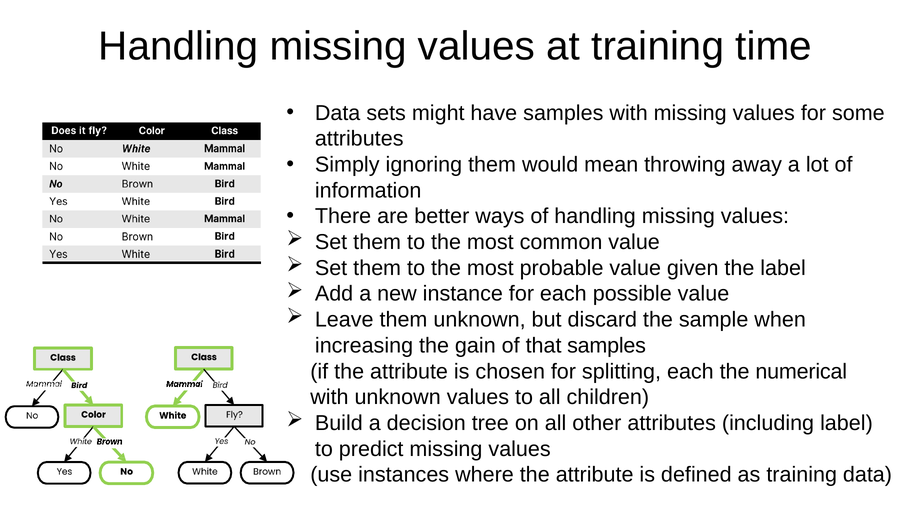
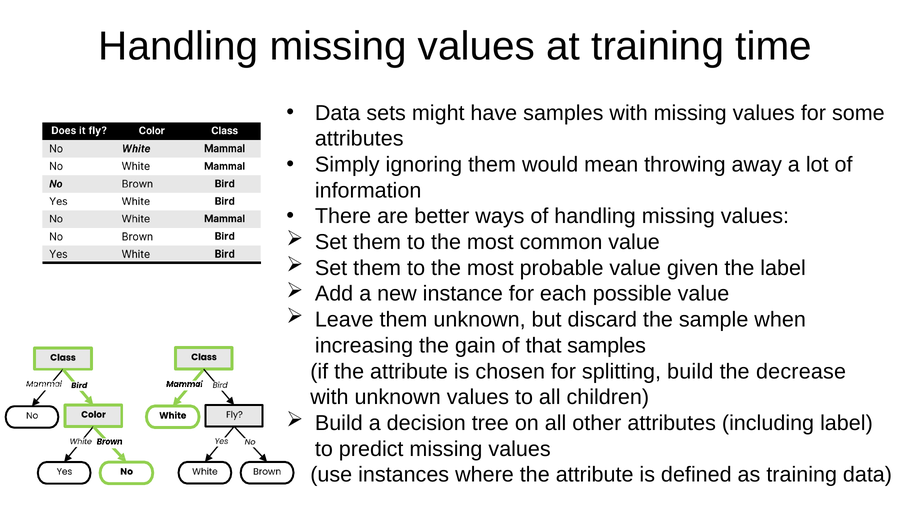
splitting each: each -> build
numerical: numerical -> decrease
